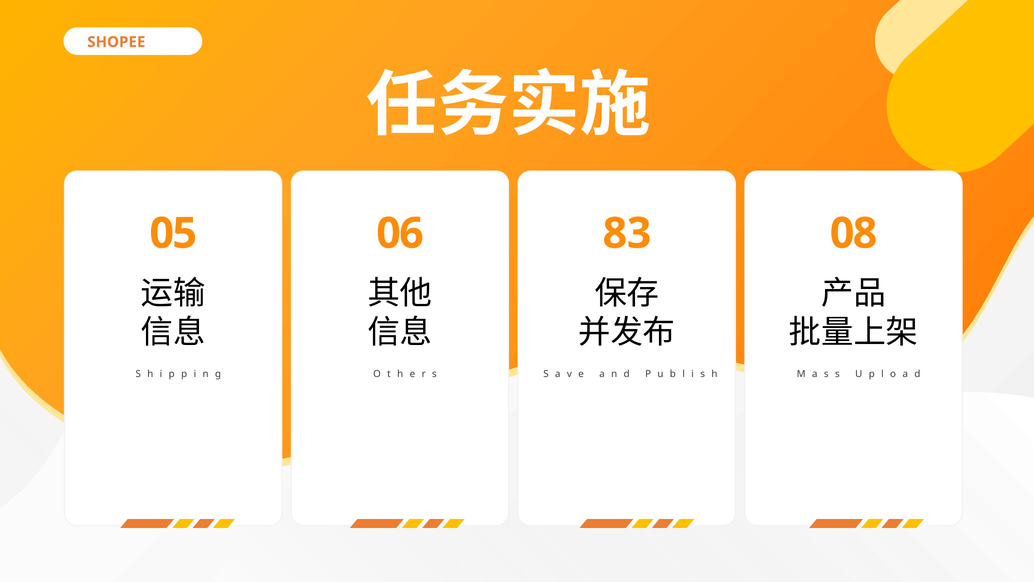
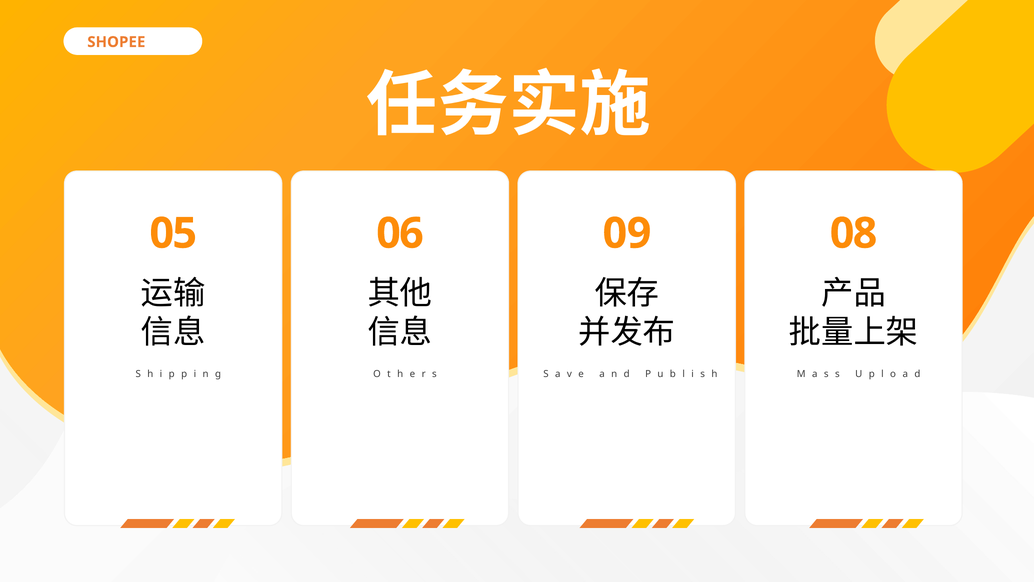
83: 83 -> 09
